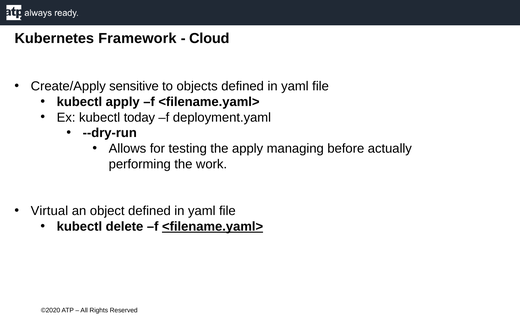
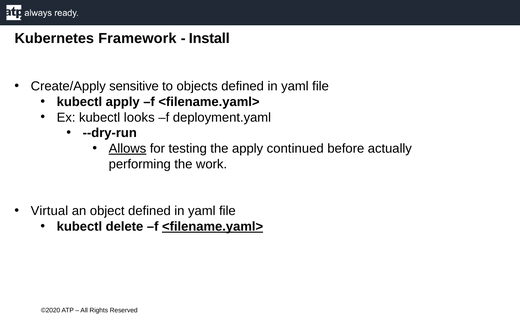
Cloud: Cloud -> Install
today: today -> looks
Allows underline: none -> present
managing: managing -> continued
